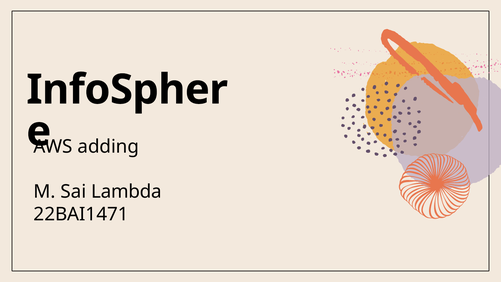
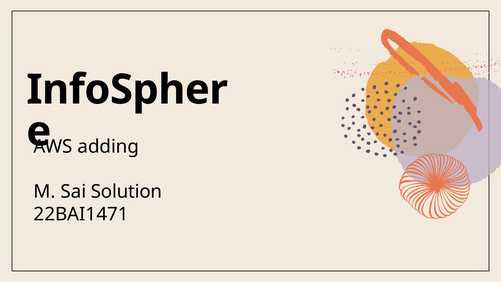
Lambda: Lambda -> Solution
